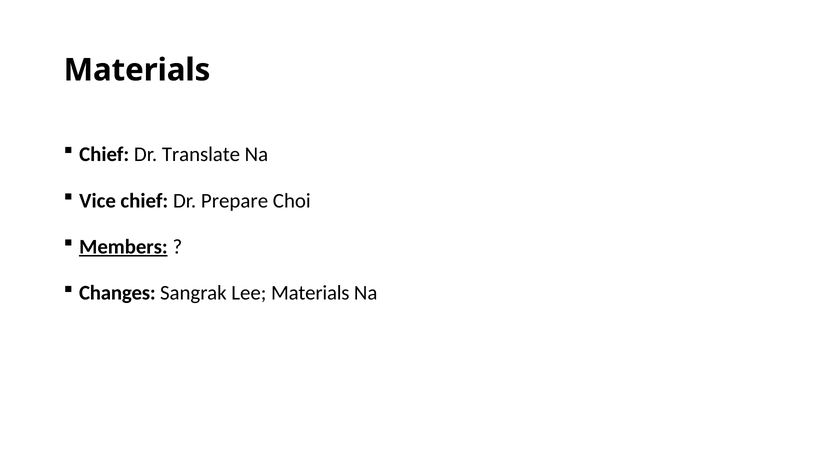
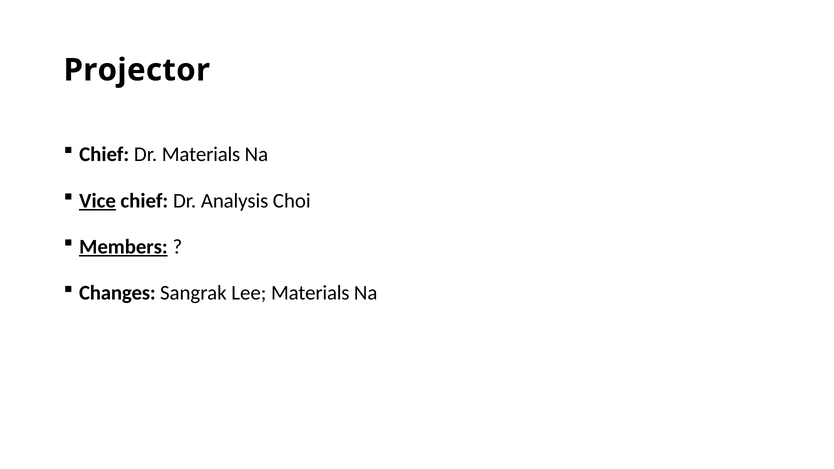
Materials at (137, 70): Materials -> Projector
Dr Translate: Translate -> Materials
Vice underline: none -> present
Prepare: Prepare -> Analysis
